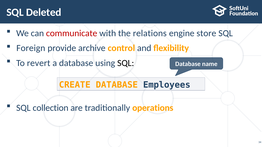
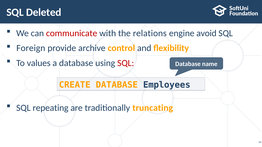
store: store -> avoid
revert: revert -> values
SQL at (126, 63) colour: black -> red
collection: collection -> repeating
operations: operations -> truncating
